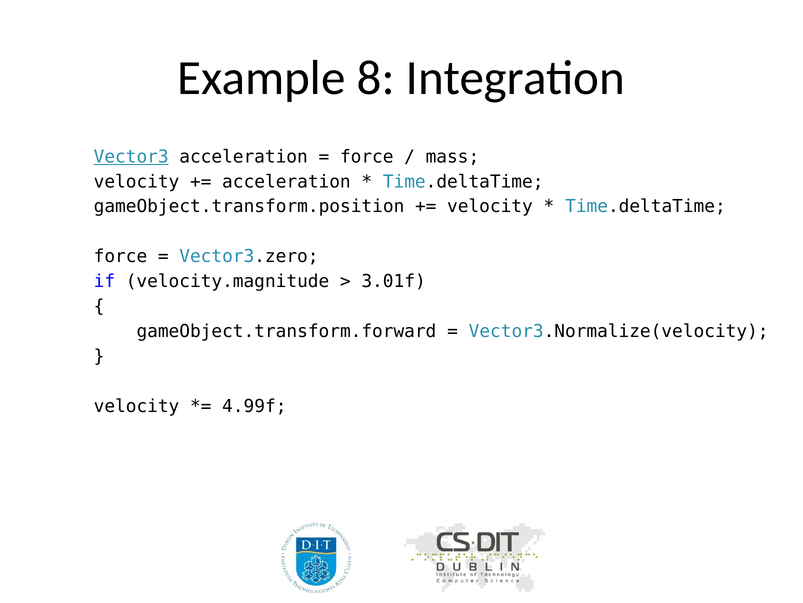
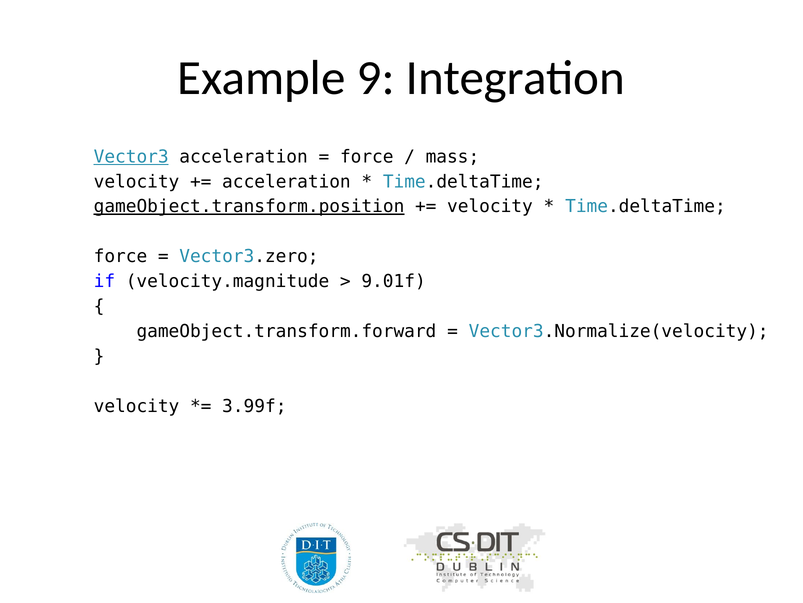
8: 8 -> 9
gameObject.transform.position underline: none -> present
3.01f: 3.01f -> 9.01f
4.99f: 4.99f -> 3.99f
